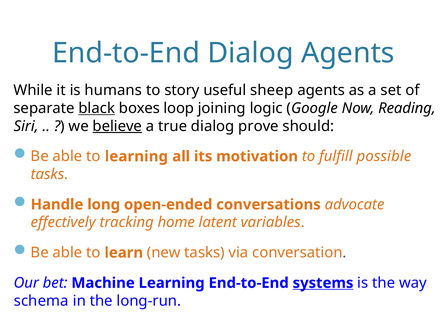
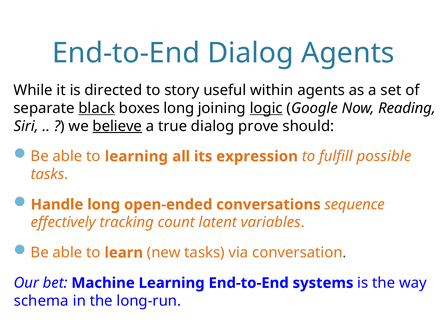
humans: humans -> directed
sheep: sheep -> within
boxes loop: loop -> long
logic underline: none -> present
motivation: motivation -> expression
advocate: advocate -> sequence
home: home -> count
systems underline: present -> none
